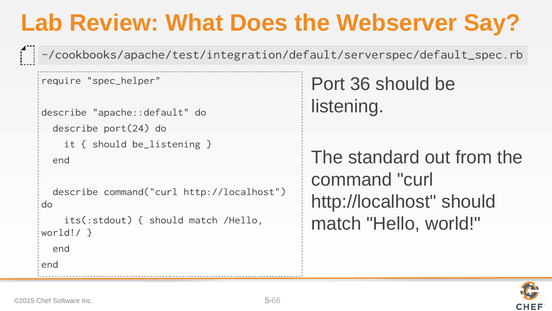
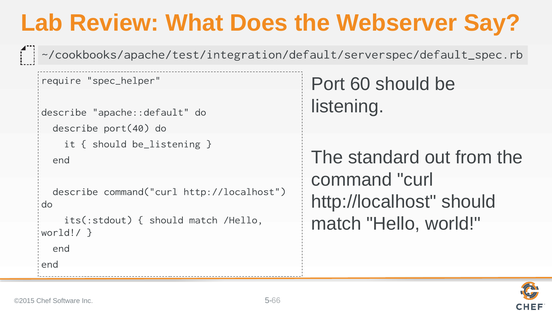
36: 36 -> 60
port(24: port(24 -> port(40
